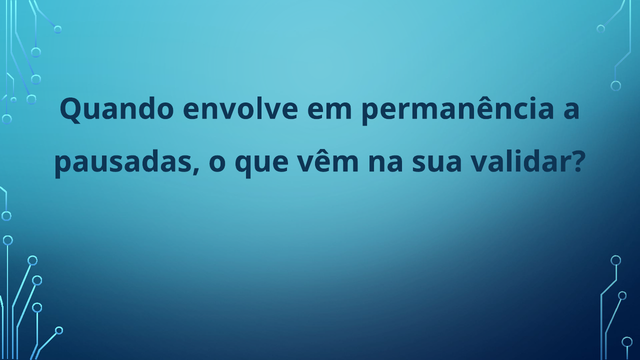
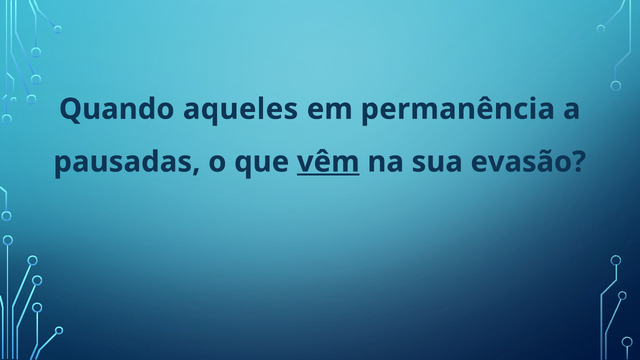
envolve: envolve -> aqueles
vêm underline: none -> present
validar: validar -> evasão
